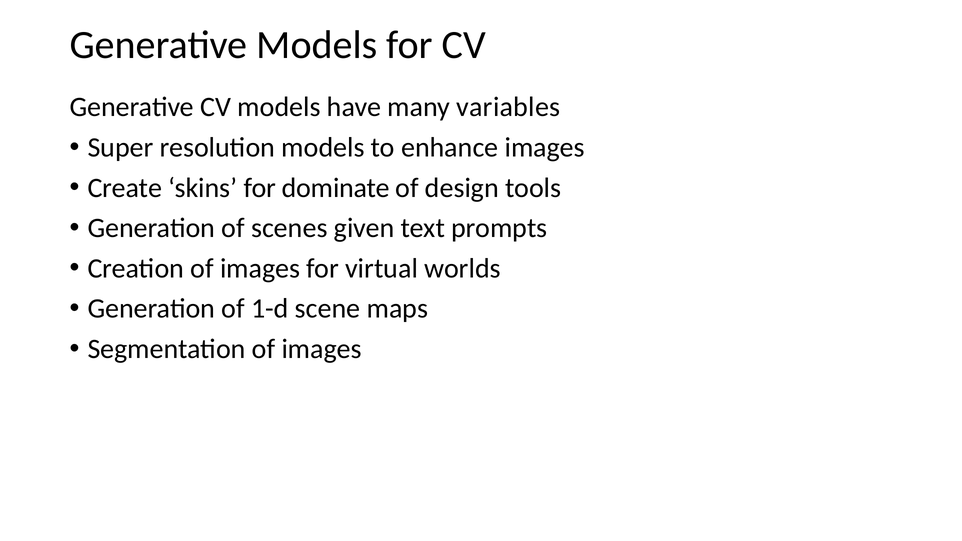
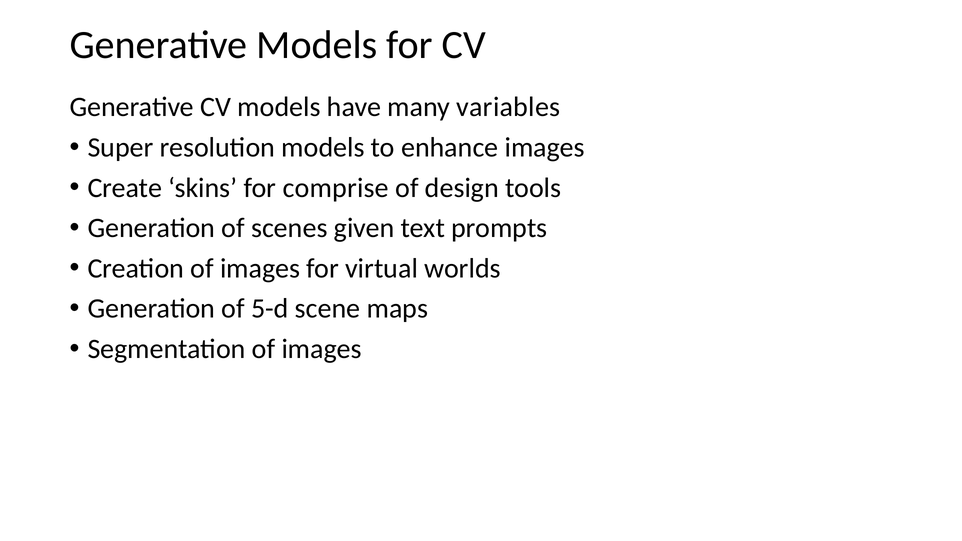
dominate: dominate -> comprise
1-d: 1-d -> 5-d
